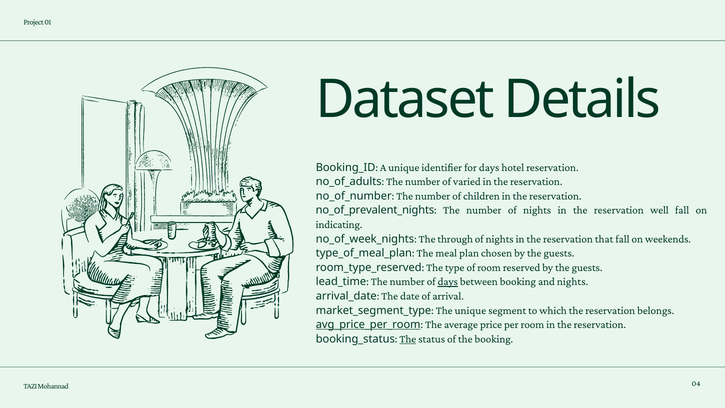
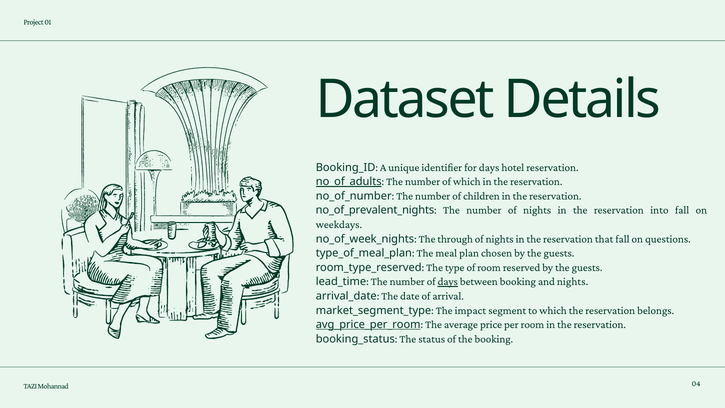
no_of_adults underline: none -> present
of varied: varied -> which
well: well -> into
indicating: indicating -> weekdays
weekends: weekends -> questions
The unique: unique -> impact
The at (408, 339) underline: present -> none
